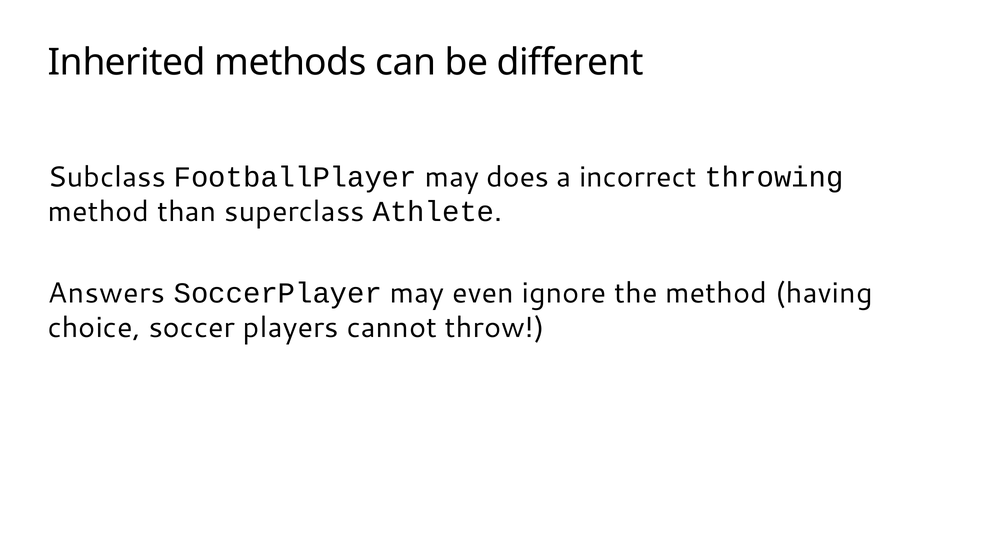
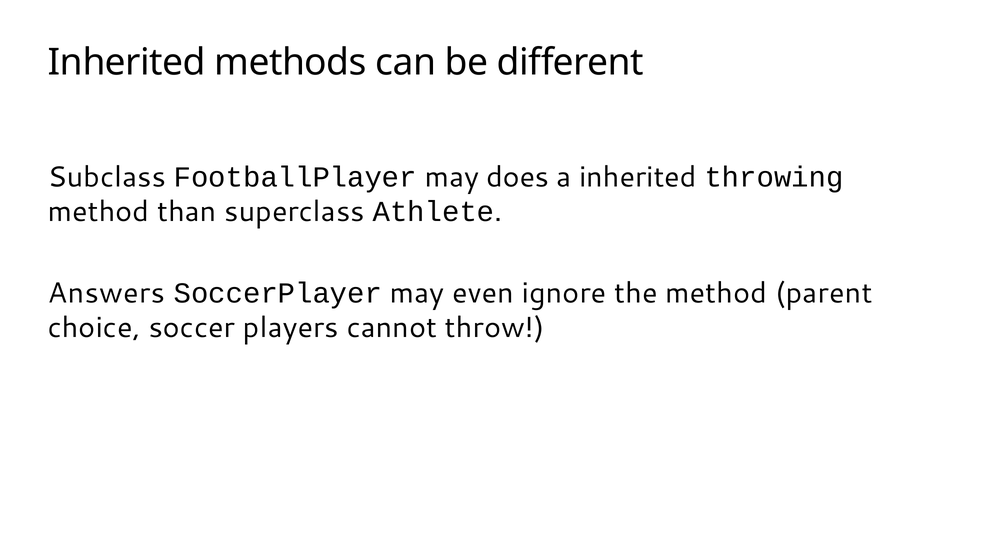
a incorrect: incorrect -> inherited
having: having -> parent
